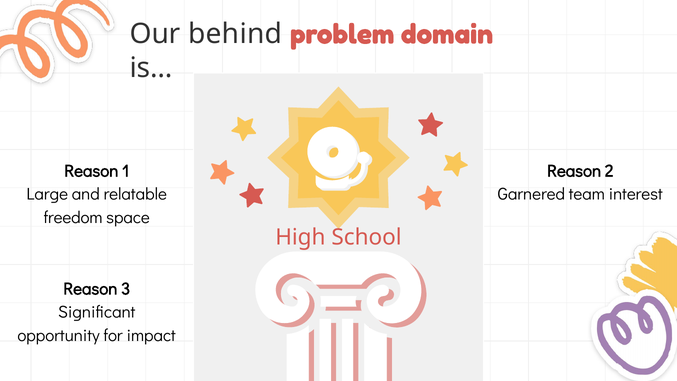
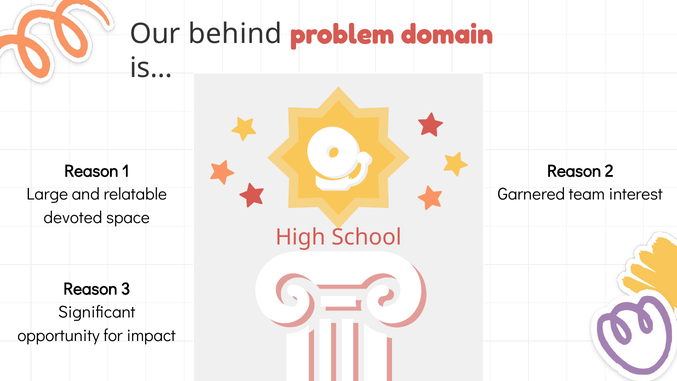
freedom: freedom -> devoted
